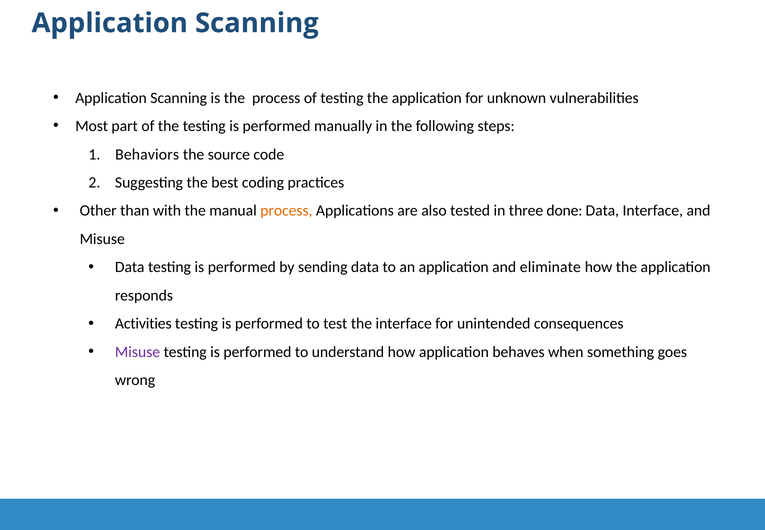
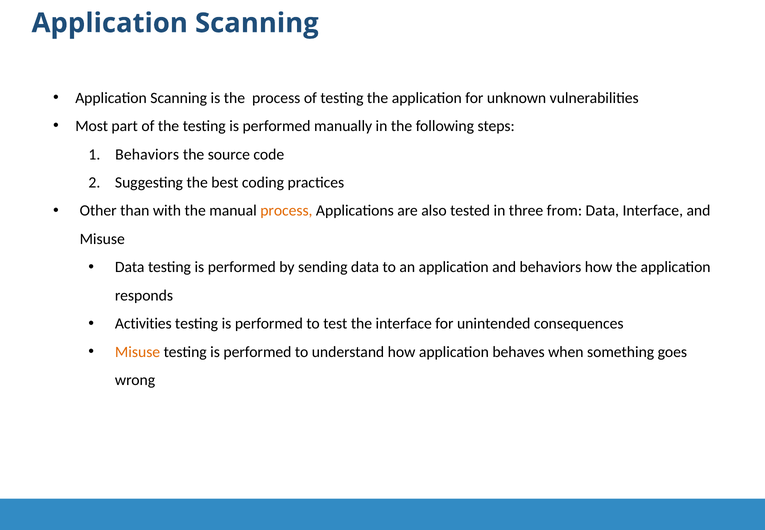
done: done -> from
and eliminate: eliminate -> behaviors
Misuse at (138, 352) colour: purple -> orange
